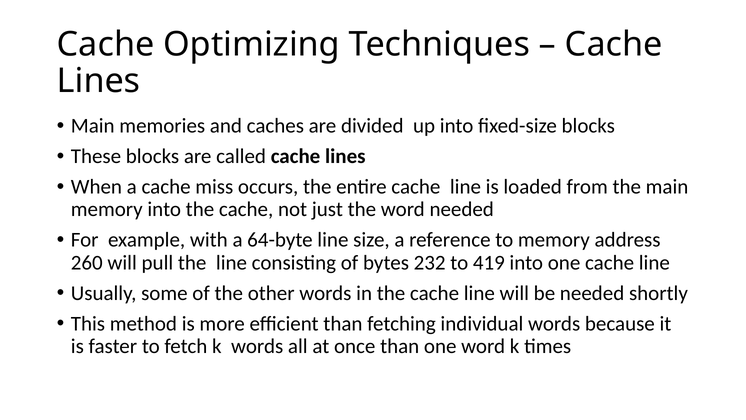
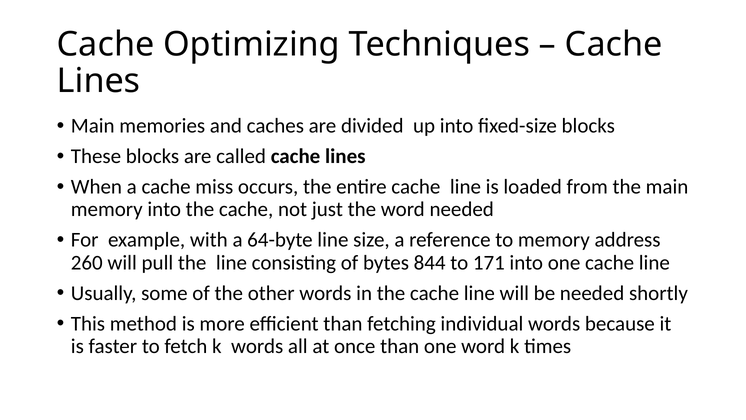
232: 232 -> 844
419: 419 -> 171
